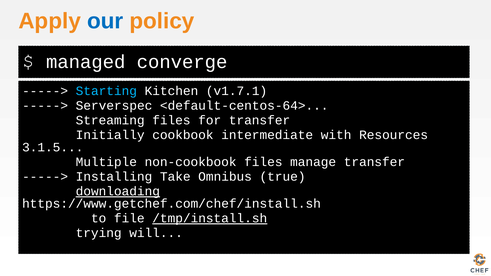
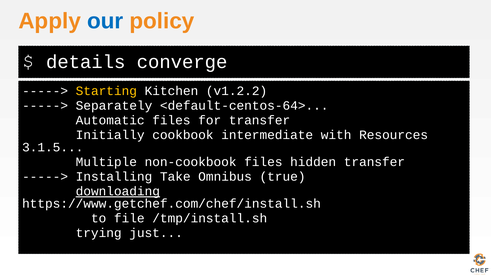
managed: managed -> details
Starting colour: light blue -> yellow
v1.7.1: v1.7.1 -> v1.2.2
Serverspec: Serverspec -> Separately
Streaming: Streaming -> Automatic
manage: manage -> hidden
/tmp/install.sh underline: present -> none
will: will -> just
